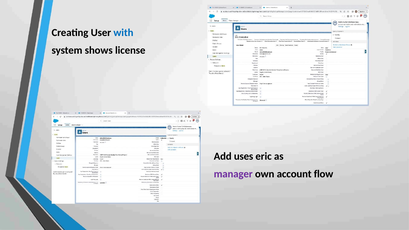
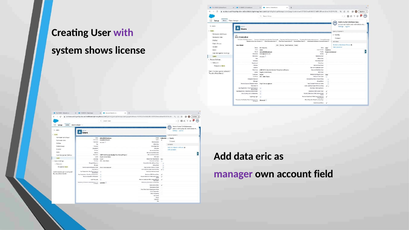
with colour: blue -> purple
uses: uses -> data
flow: flow -> field
